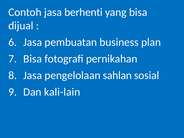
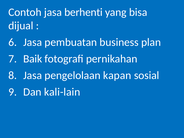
Bisa at (33, 59): Bisa -> Baik
sahlan: sahlan -> kapan
